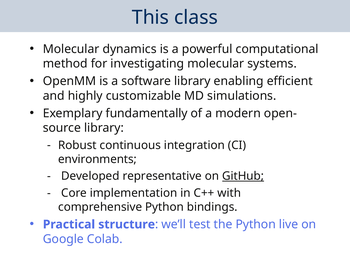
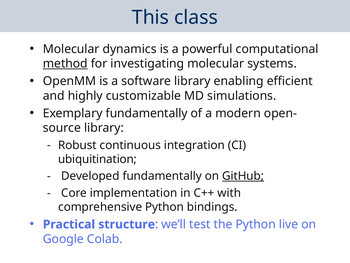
method underline: none -> present
environments: environments -> ubiquitination
Developed representative: representative -> fundamentally
